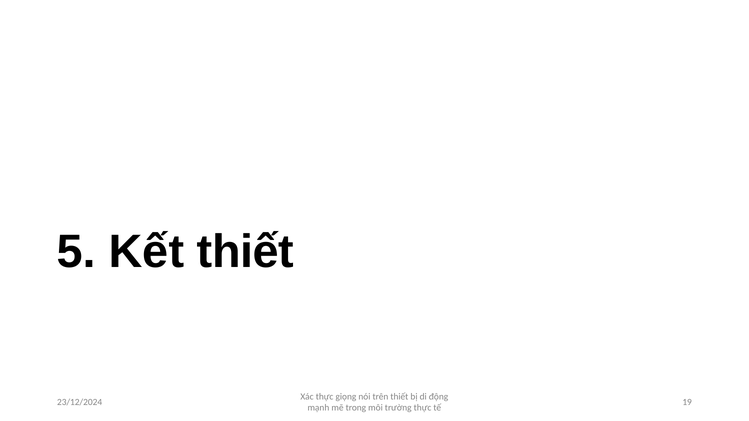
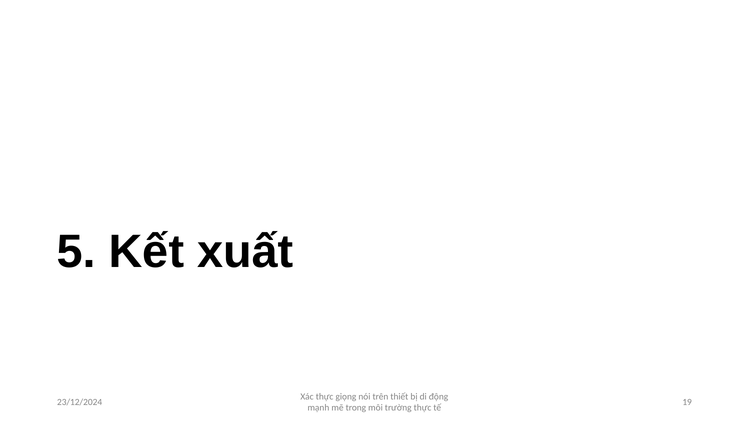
Kết thiết: thiết -> xuất
